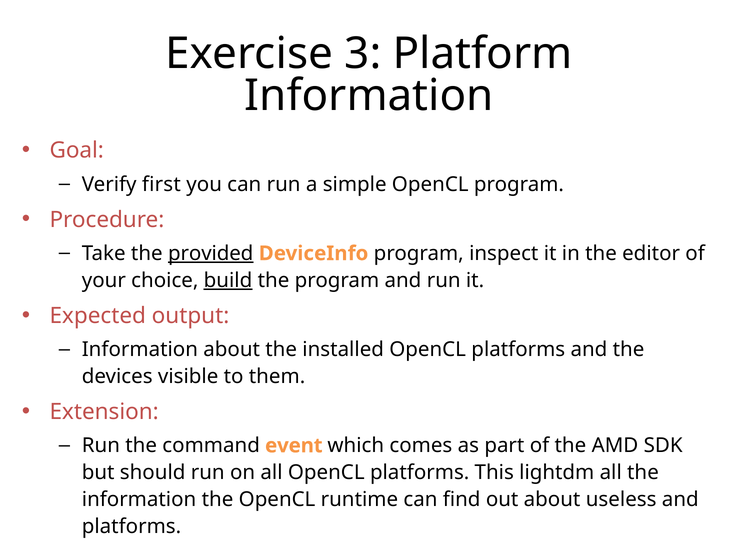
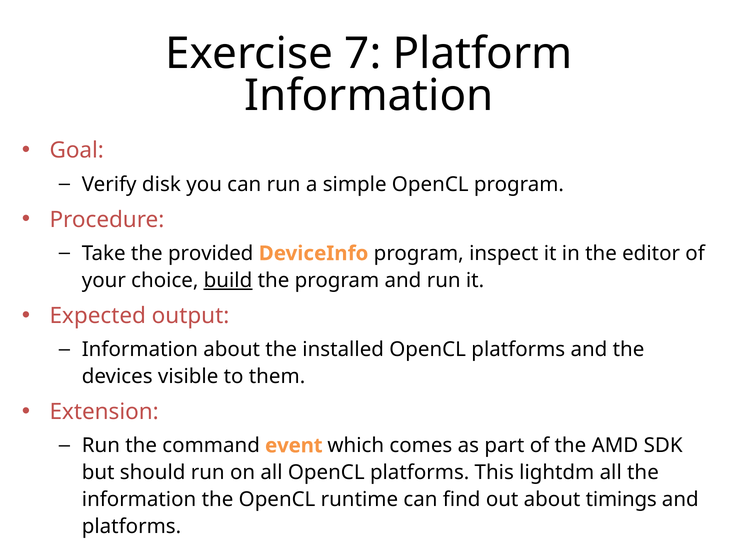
3: 3 -> 7
first: first -> disk
provided underline: present -> none
useless: useless -> timings
